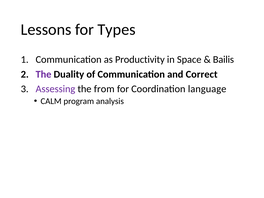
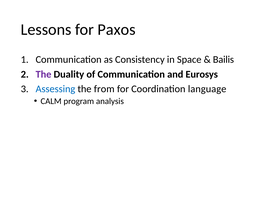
Types: Types -> Paxos
Productivity: Productivity -> Consistency
Correct: Correct -> Eurosys
Assessing colour: purple -> blue
